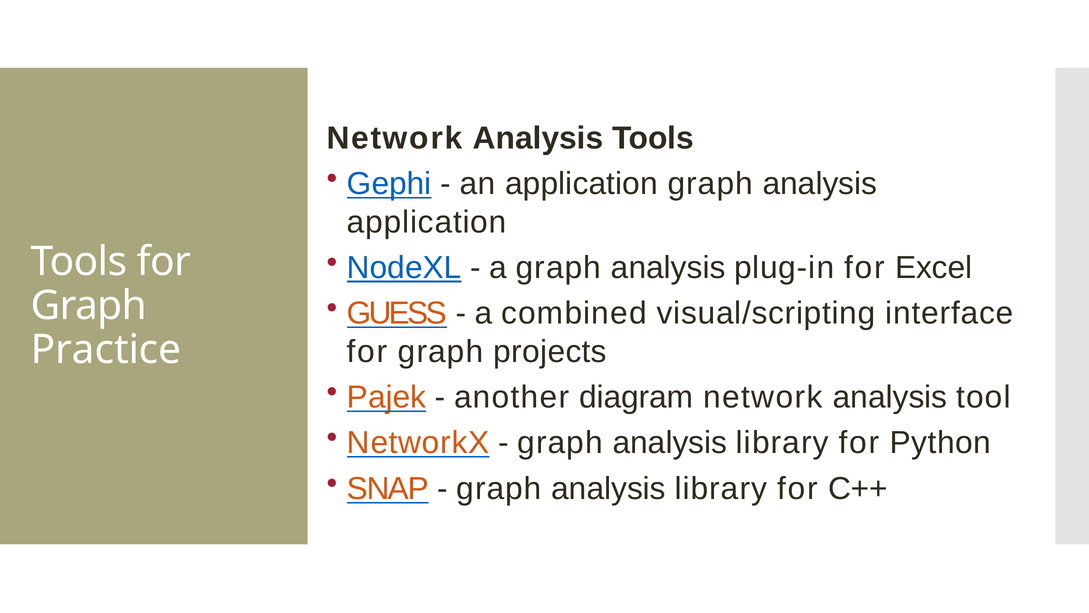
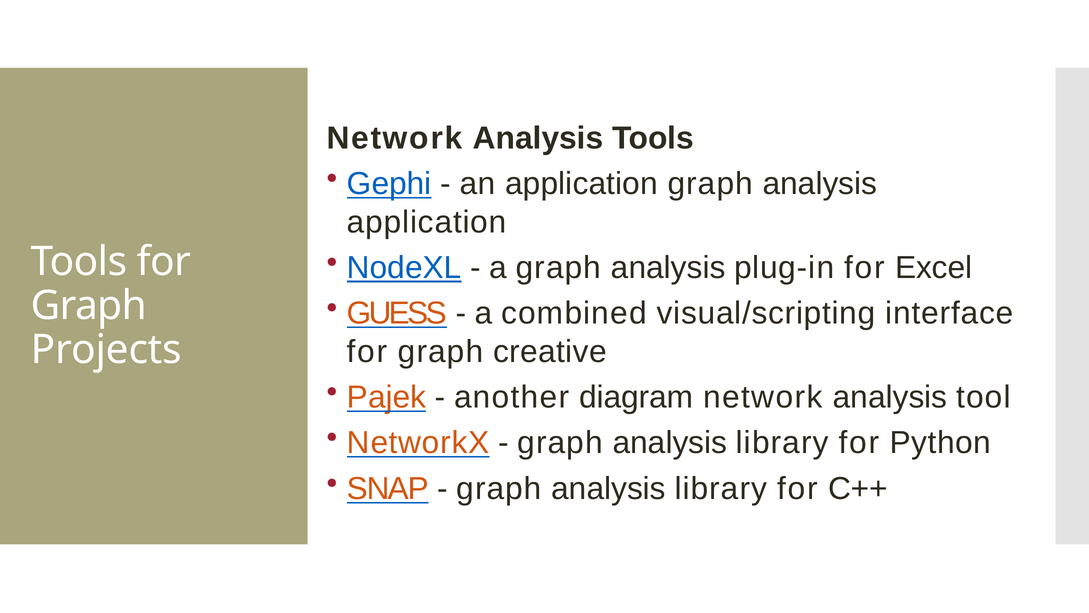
projects: projects -> creative
Practice: Practice -> Projects
